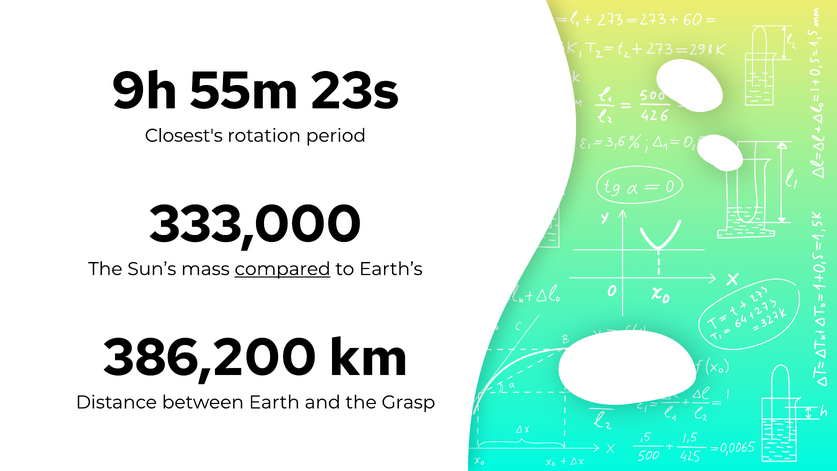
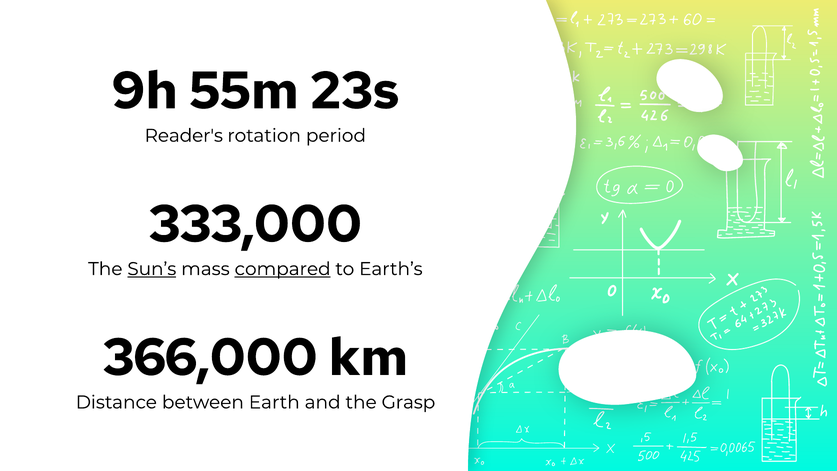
Closest's: Closest's -> Reader's
Sun’s underline: none -> present
386,200: 386,200 -> 366,000
